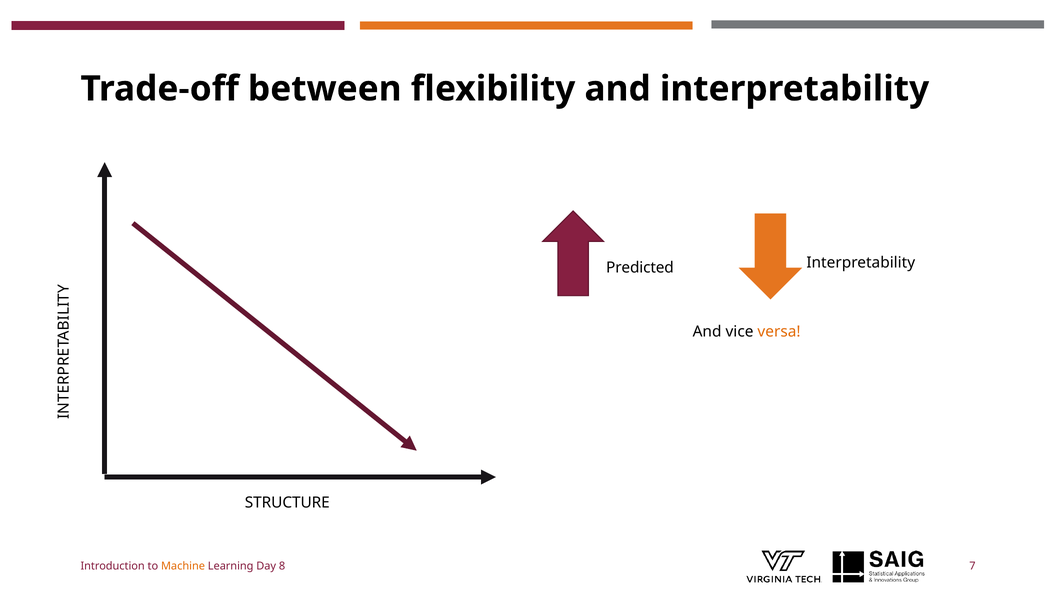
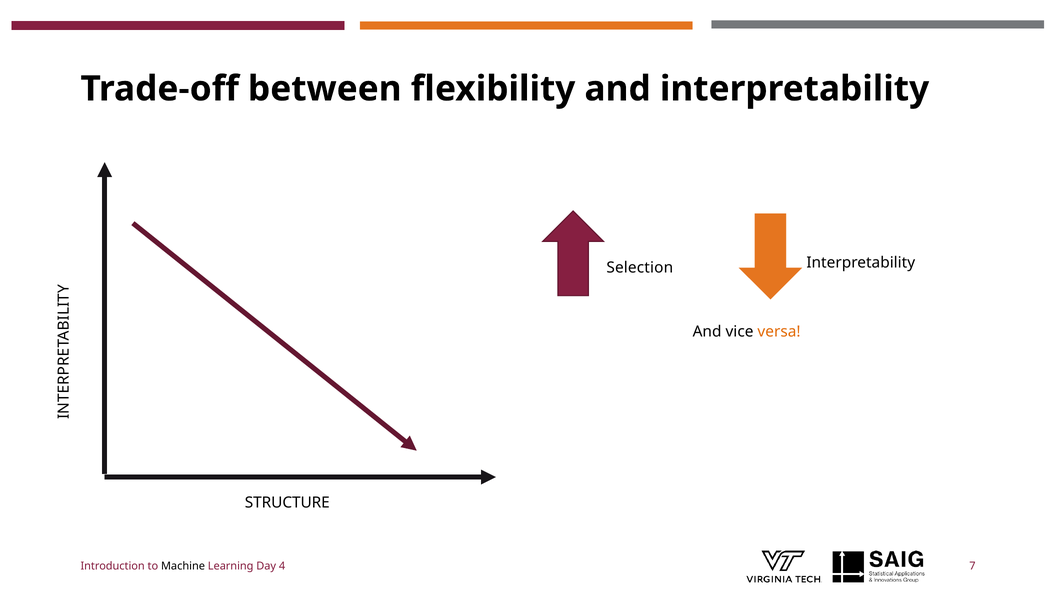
Predicted: Predicted -> Selection
Machine colour: orange -> black
8: 8 -> 4
